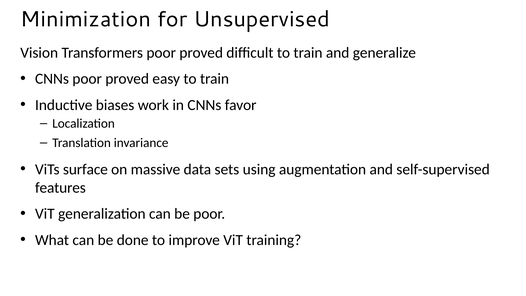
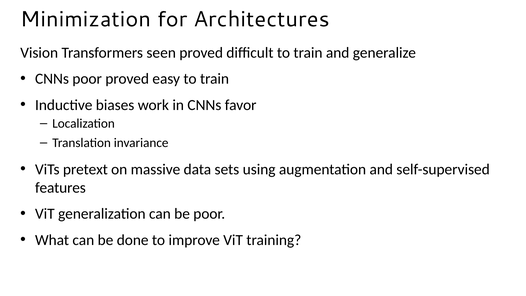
Unsupervised: Unsupervised -> Architectures
Transformers poor: poor -> seen
surface: surface -> pretext
